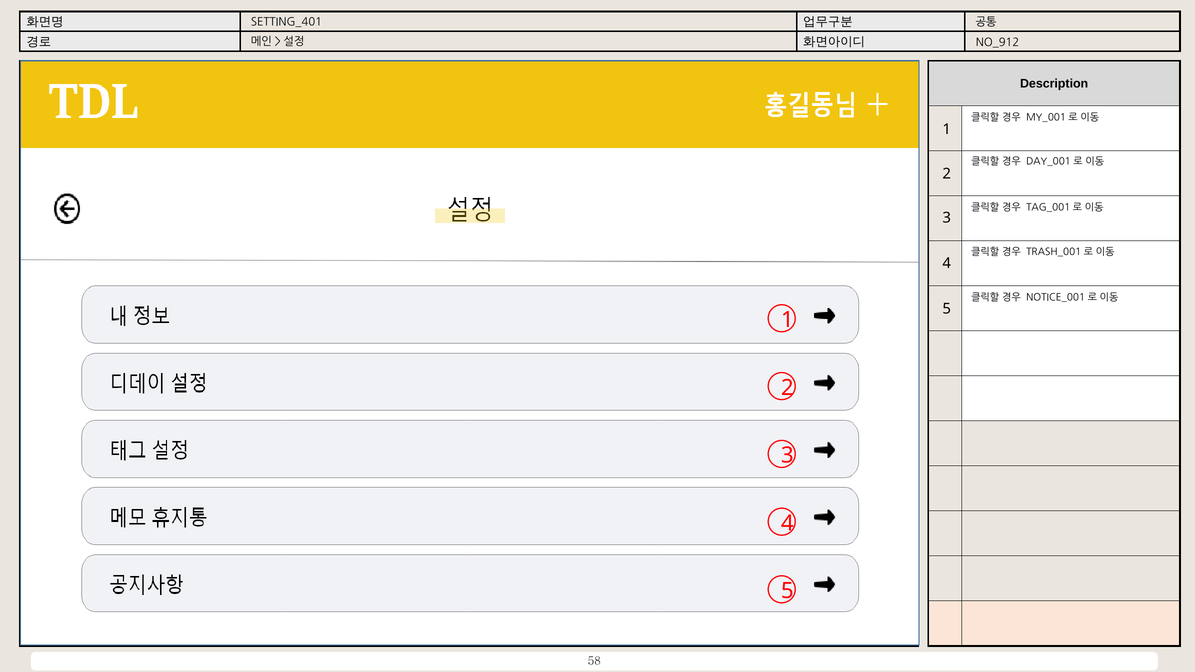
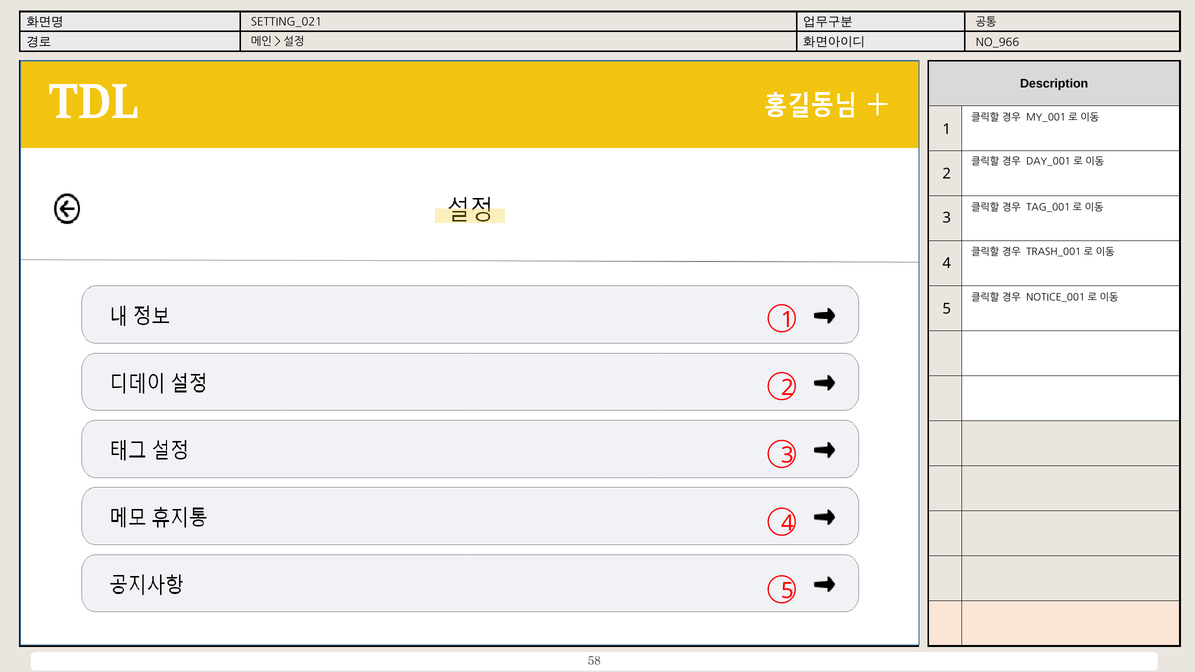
SETTING_401: SETTING_401 -> SETTING_021
NO_912: NO_912 -> NO_966
